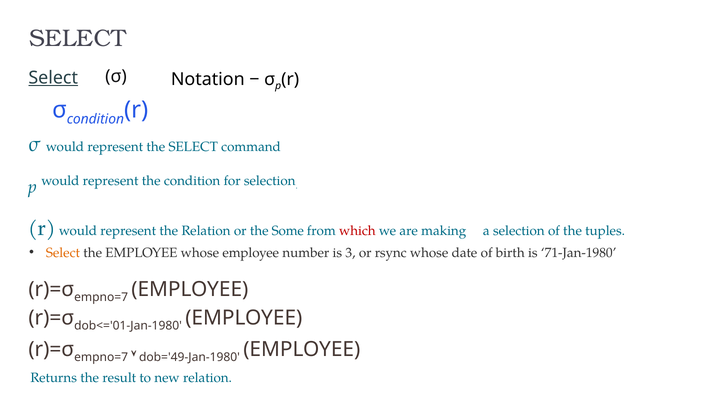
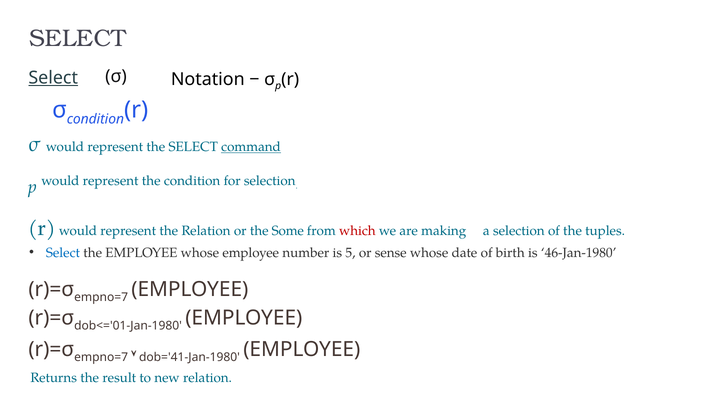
command underline: none -> present
Select at (63, 253) colour: orange -> blue
3: 3 -> 5
rsync: rsync -> sense
71-Jan-1980: 71-Jan-1980 -> 46-Jan-1980
dob='49-Jan-1980: dob='49-Jan-1980 -> dob='41-Jan-1980
